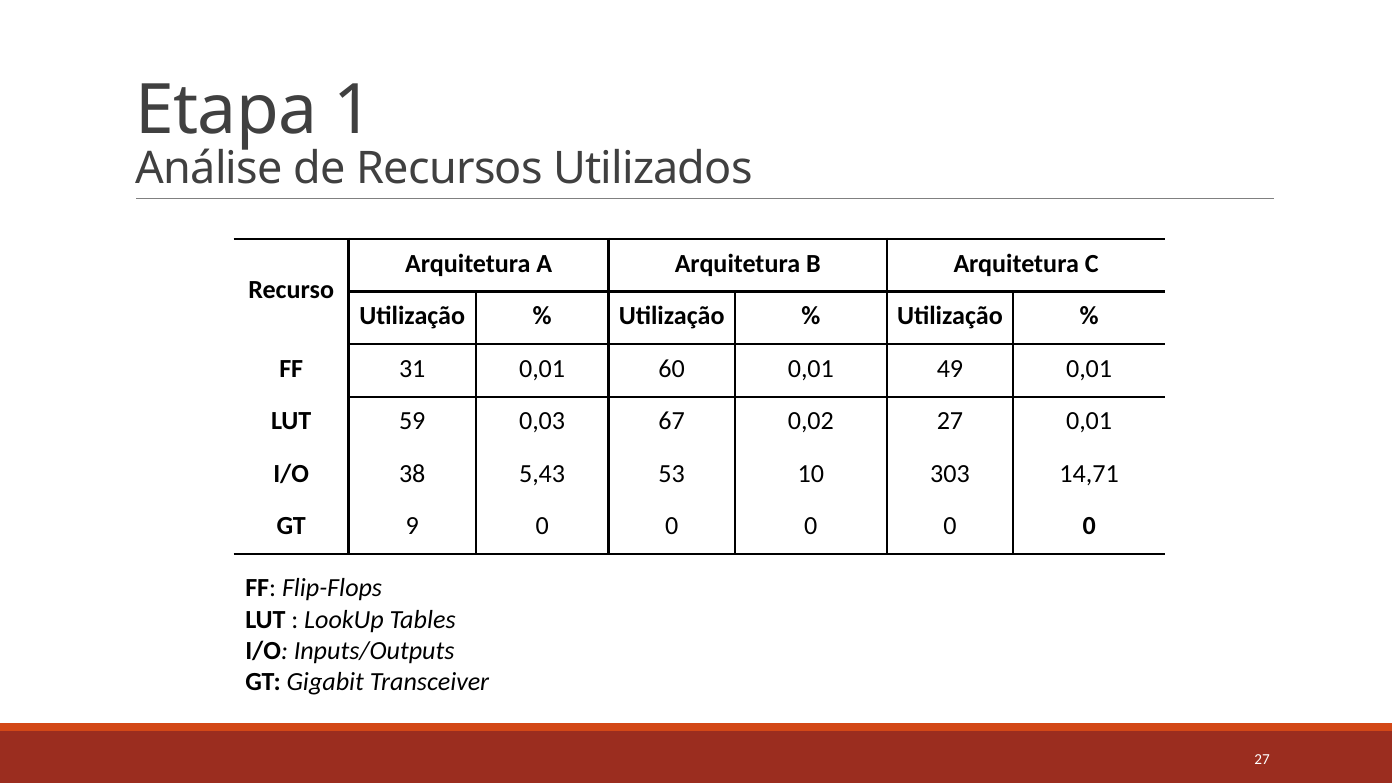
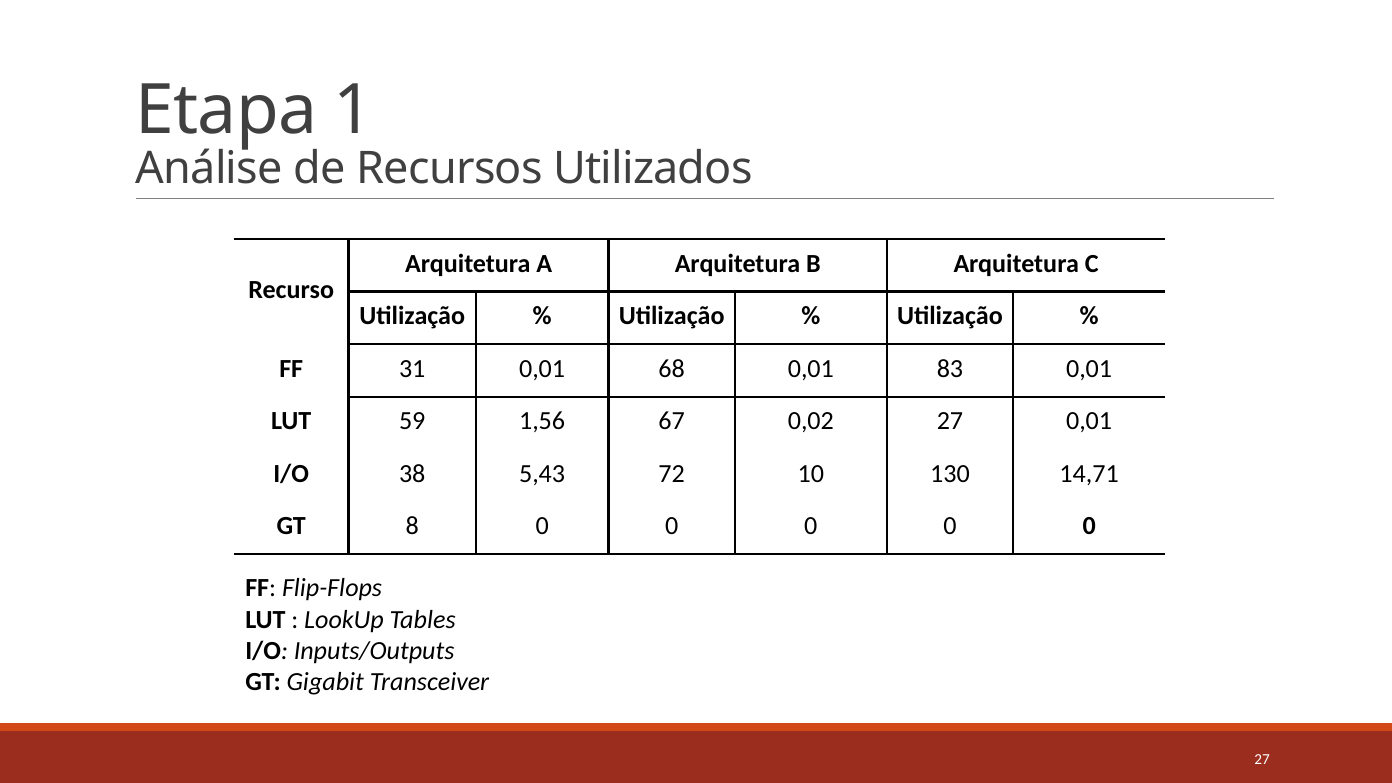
60: 60 -> 68
49: 49 -> 83
0,03: 0,03 -> 1,56
53: 53 -> 72
303: 303 -> 130
9: 9 -> 8
